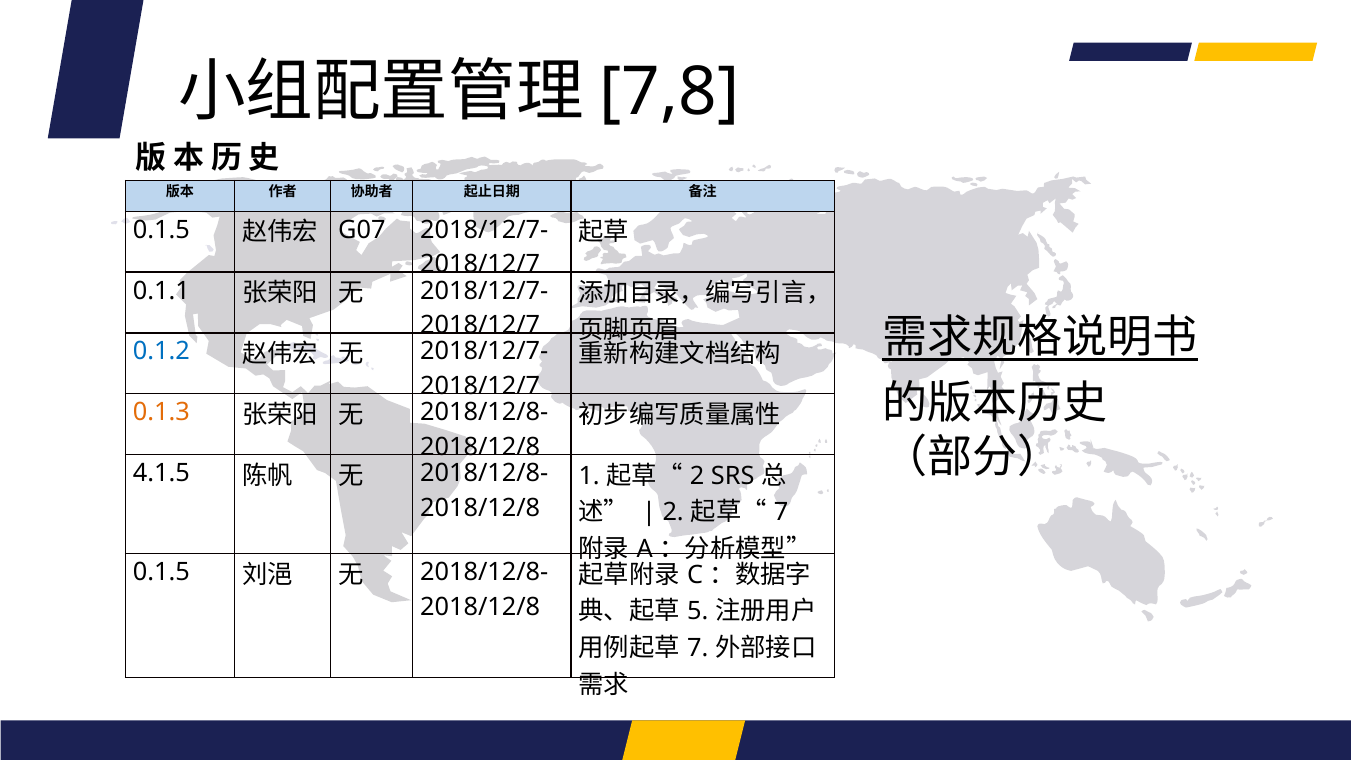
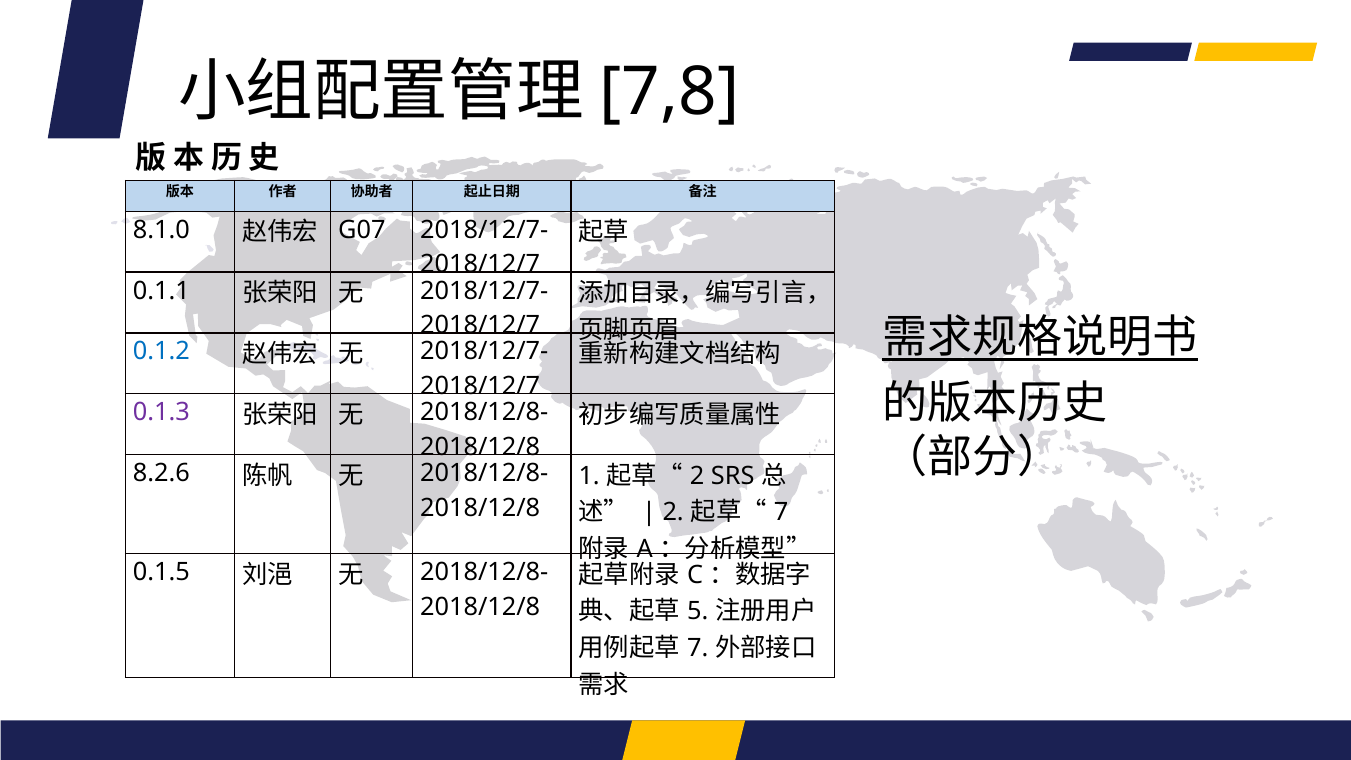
0.1.5 at (161, 230): 0.1.5 -> 8.1.0
0.1.3 colour: orange -> purple
4.1.5: 4.1.5 -> 8.2.6
